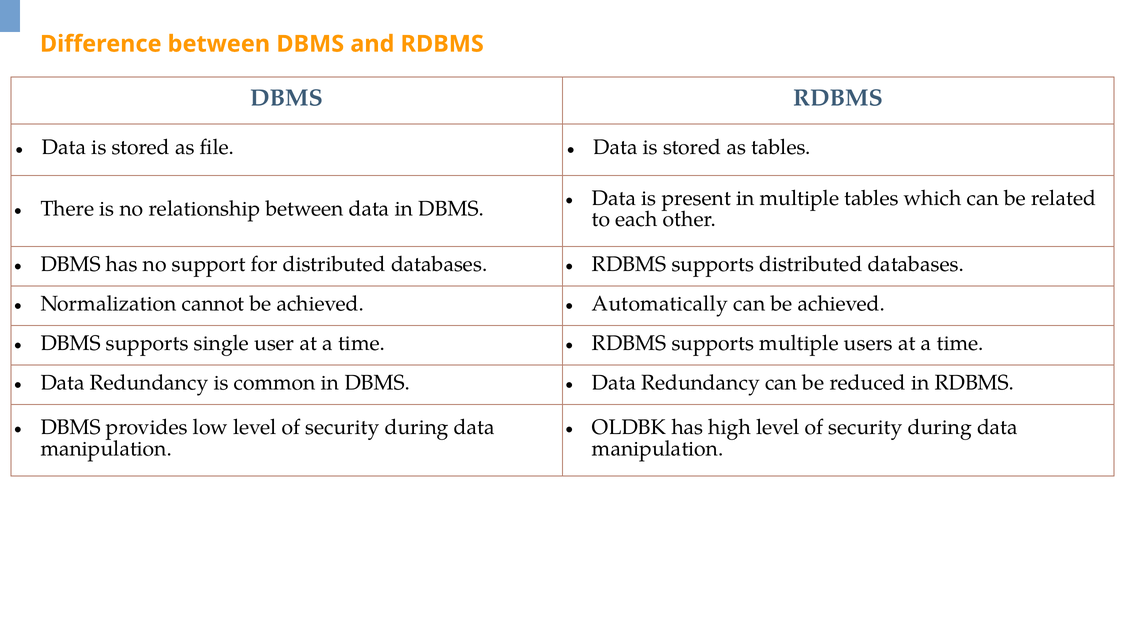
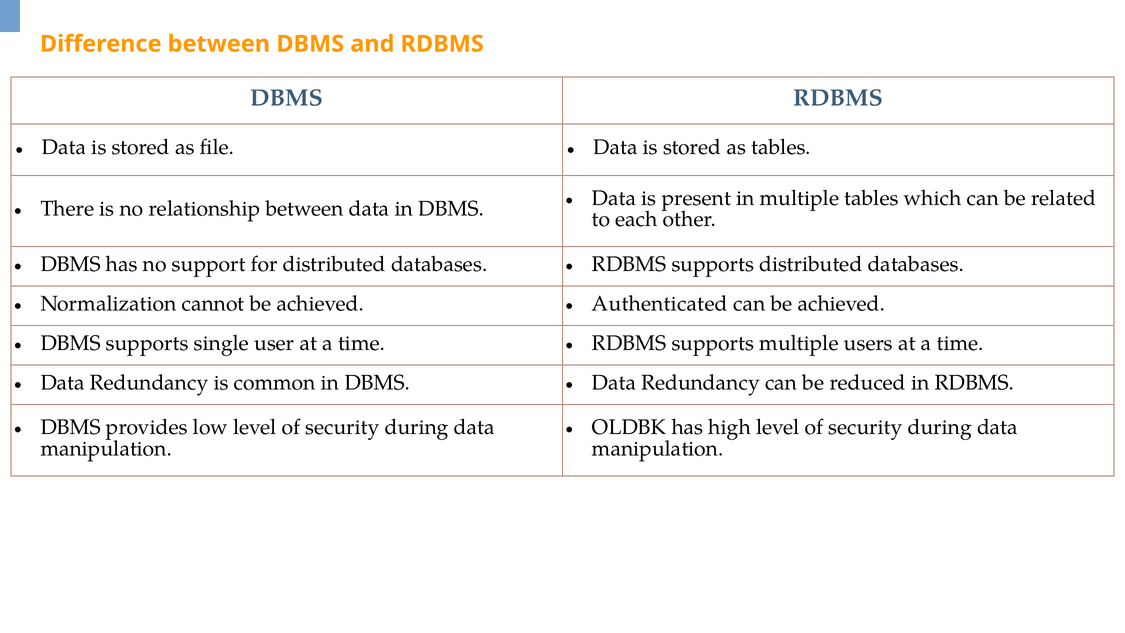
Automatically: Automatically -> Authenticated
